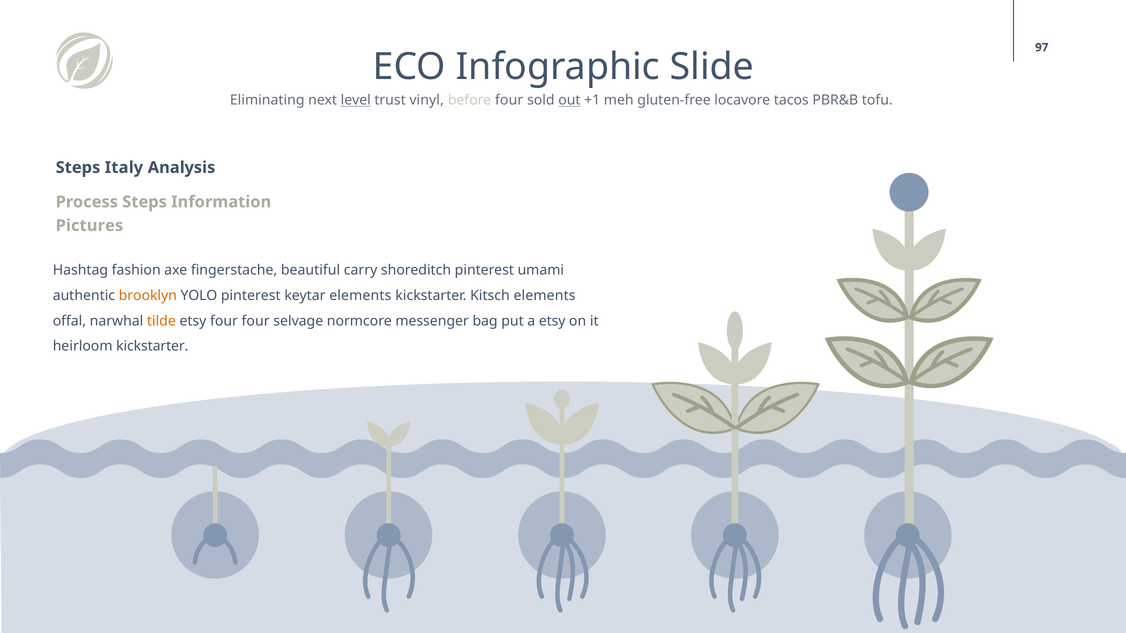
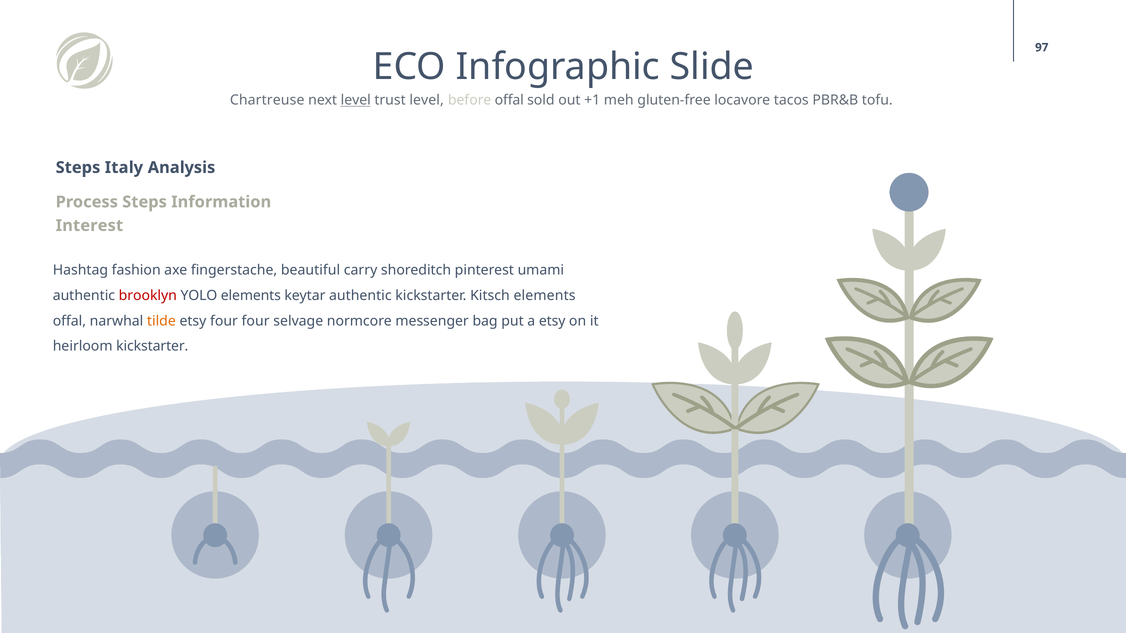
Eliminating: Eliminating -> Chartreuse
trust vinyl: vinyl -> level
before four: four -> offal
out underline: present -> none
Pictures: Pictures -> Interest
brooklyn colour: orange -> red
YOLO pinterest: pinterest -> elements
keytar elements: elements -> authentic
